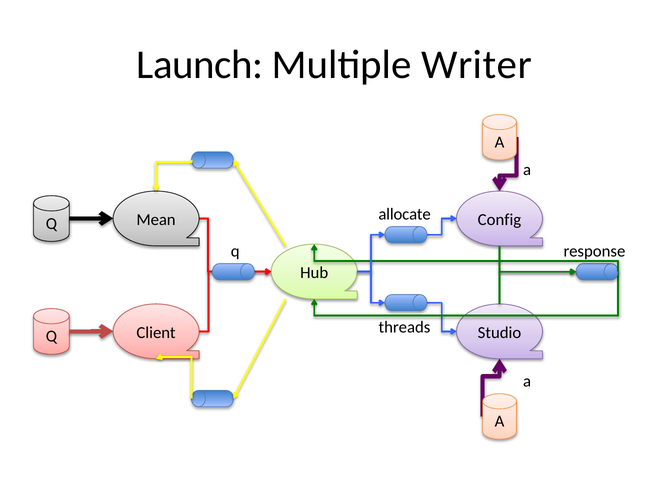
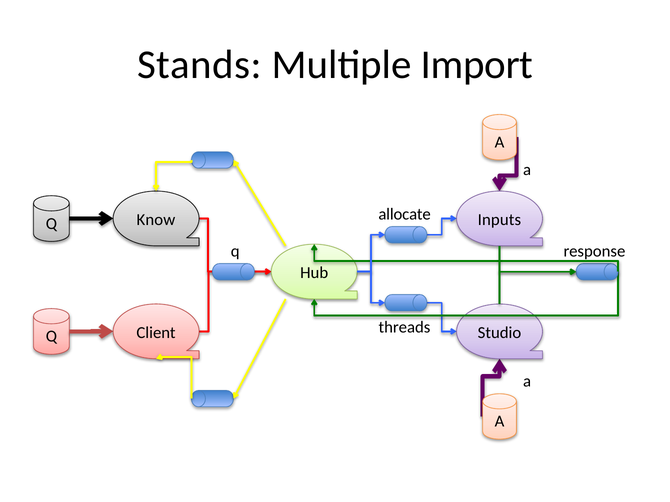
Launch: Launch -> Stands
Writer: Writer -> Import
Mean: Mean -> Know
Config: Config -> Inputs
